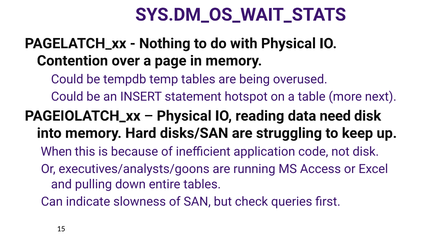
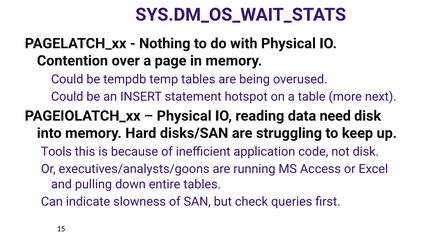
When: When -> Tools
